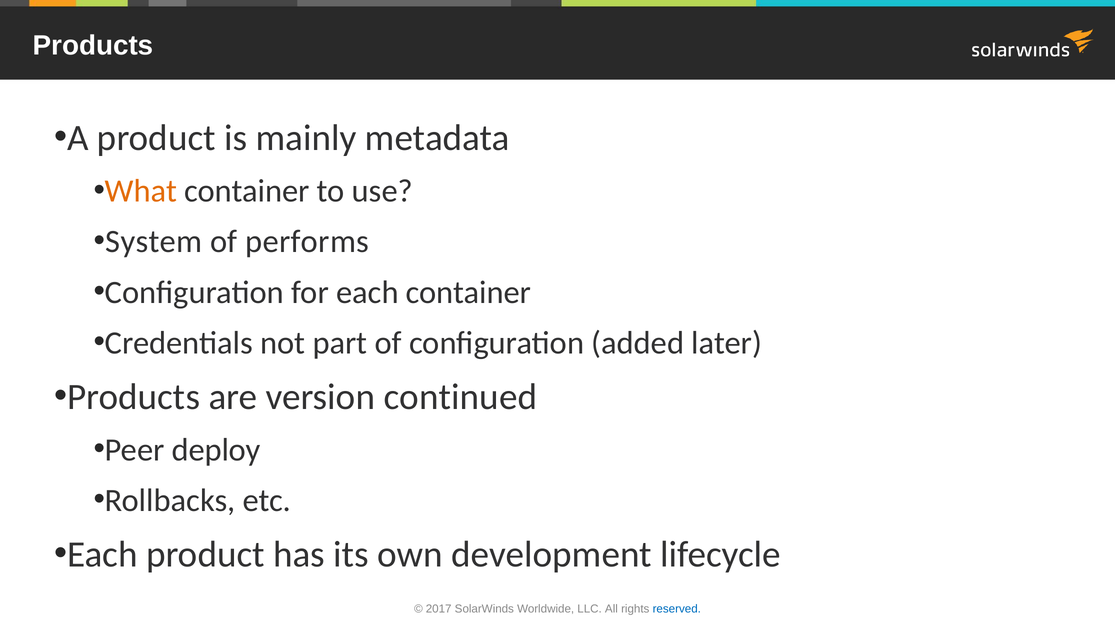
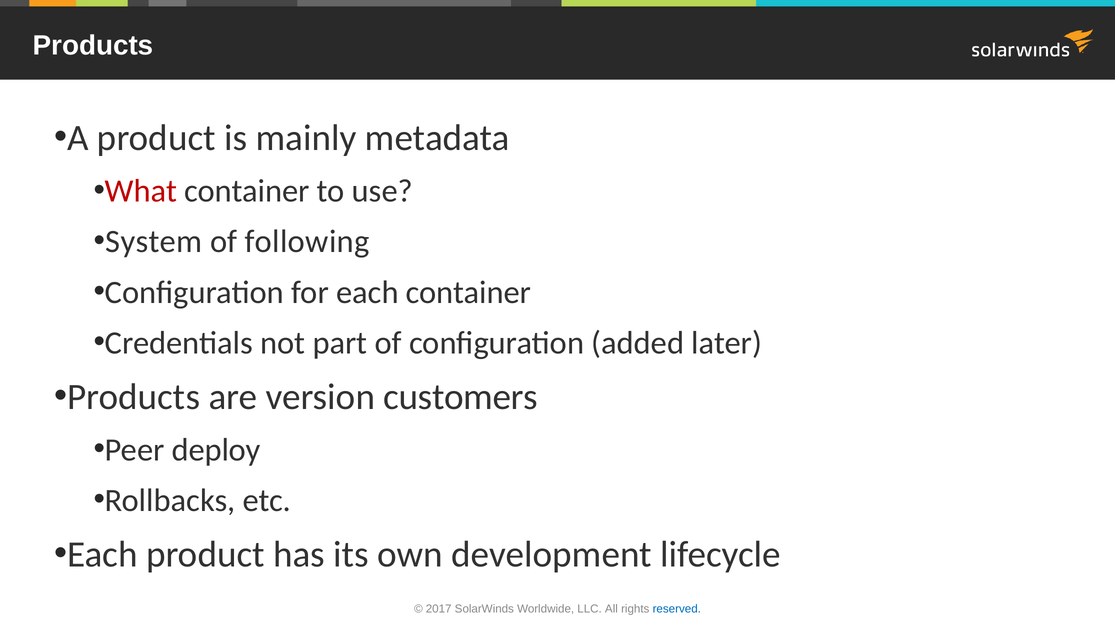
What colour: orange -> red
performs: performs -> following
continued: continued -> customers
